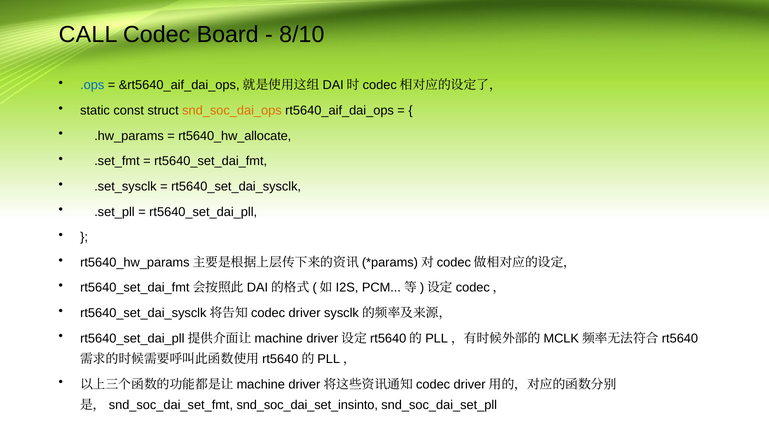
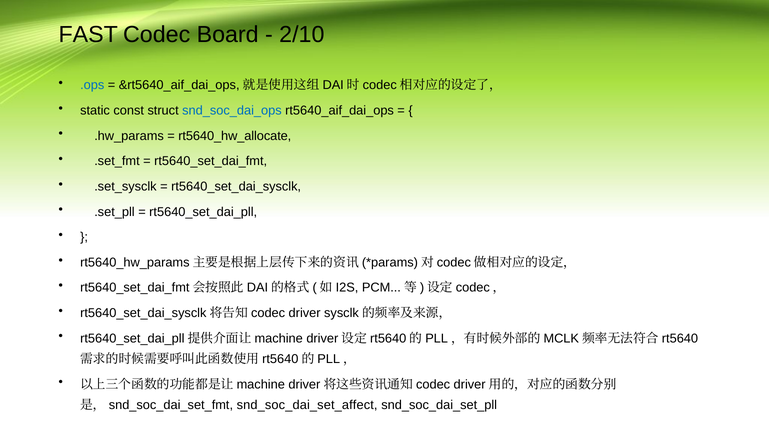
CALL: CALL -> FAST
8/10: 8/10 -> 2/10
snd_soc_dai_ops colour: orange -> blue
snd_soc_dai_set_insinto: snd_soc_dai_set_insinto -> snd_soc_dai_set_affect
